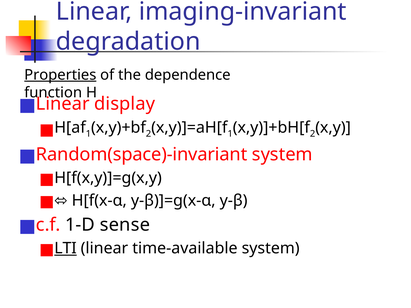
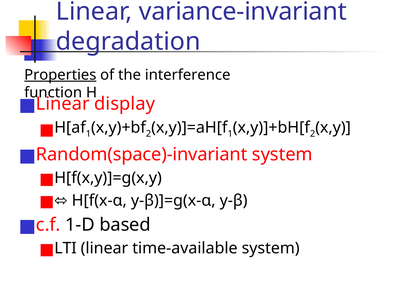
imaging-invariant: imaging-invariant -> variance-invariant
dependence: dependence -> interference
sense: sense -> based
LTI underline: present -> none
